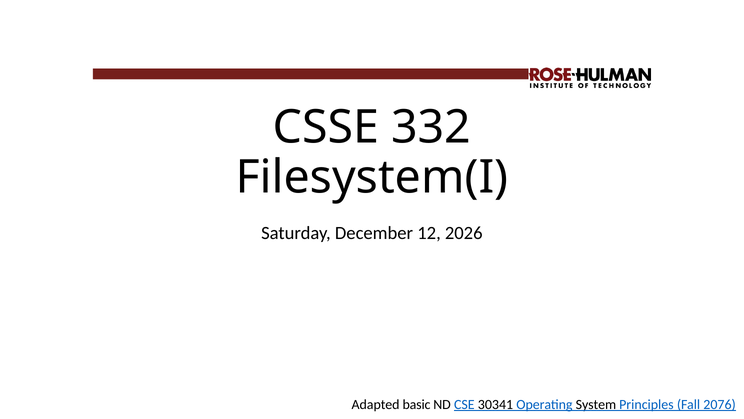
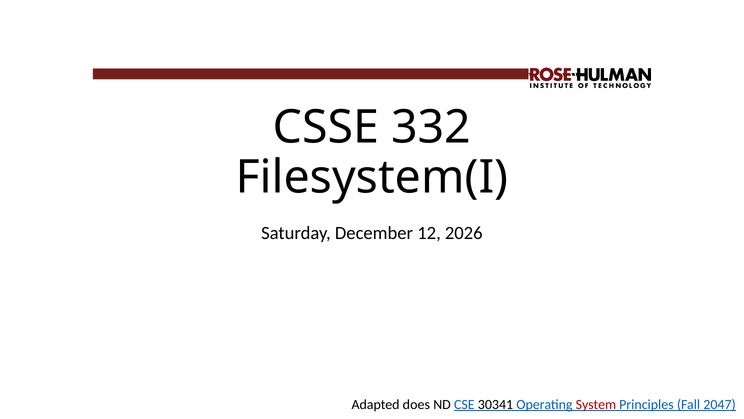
basic: basic -> does
System colour: black -> red
2076: 2076 -> 2047
